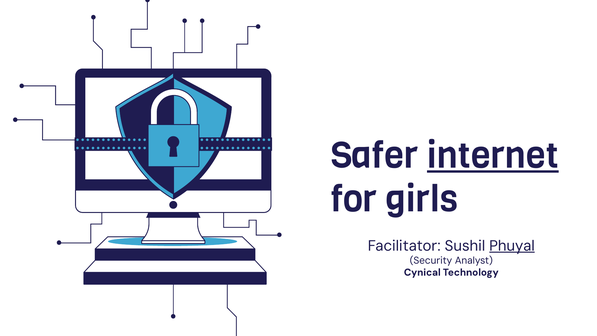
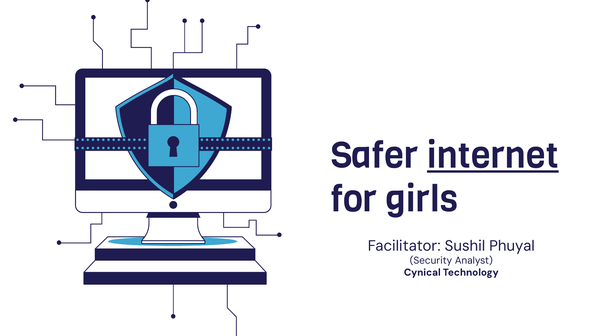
Phuyal underline: present -> none
